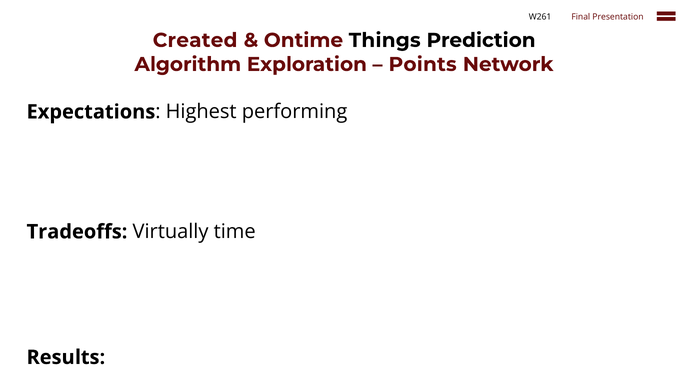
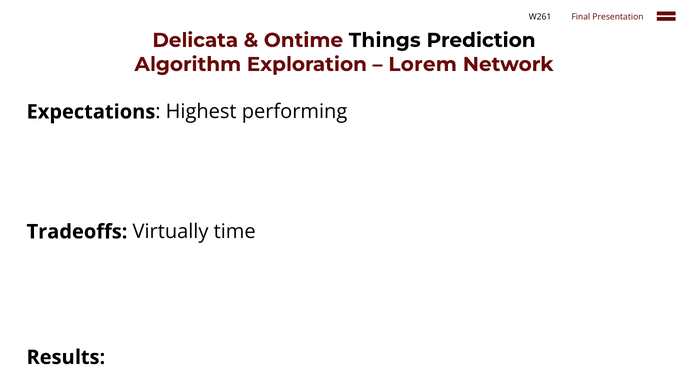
Created: Created -> Delicata
Points: Points -> Lorem
